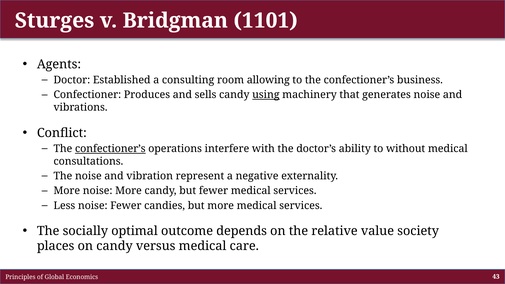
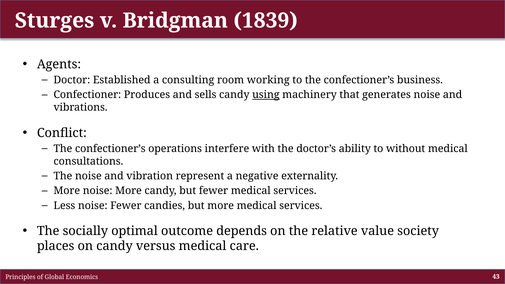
1101: 1101 -> 1839
allowing: allowing -> working
confectioner’s at (110, 149) underline: present -> none
